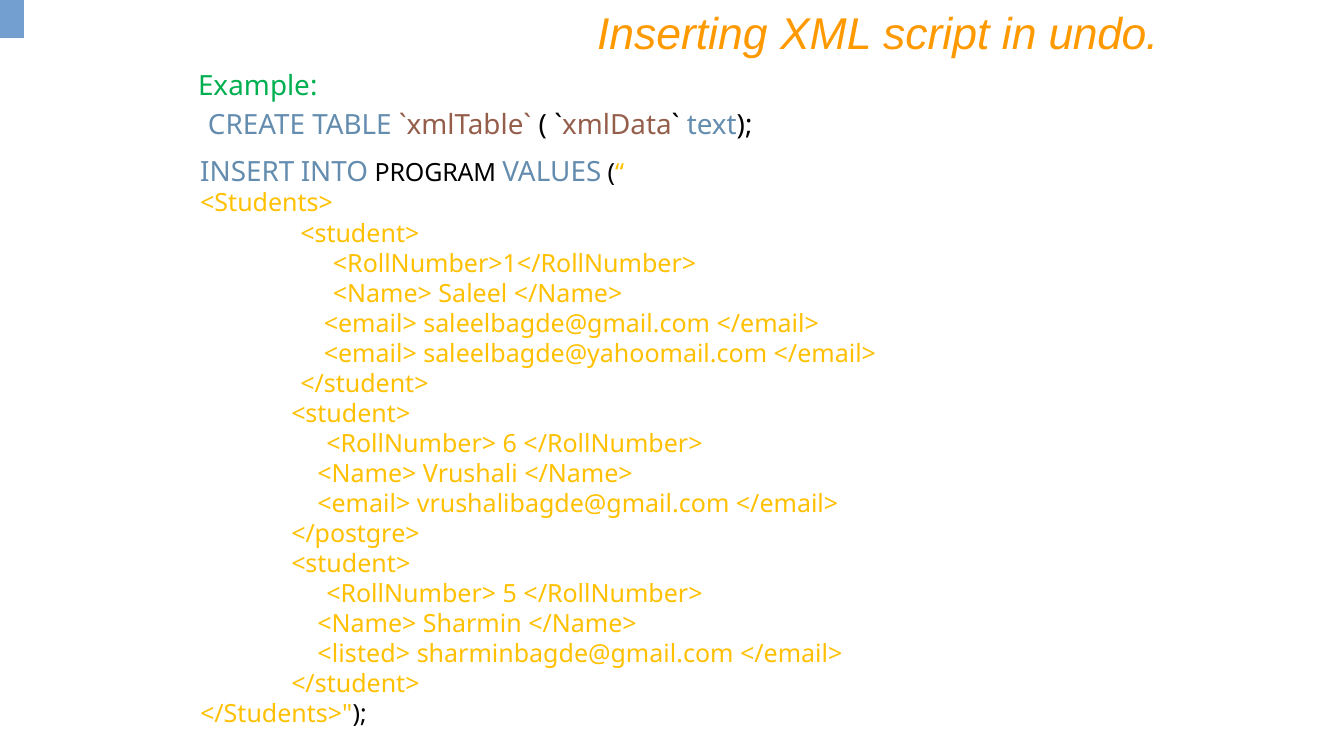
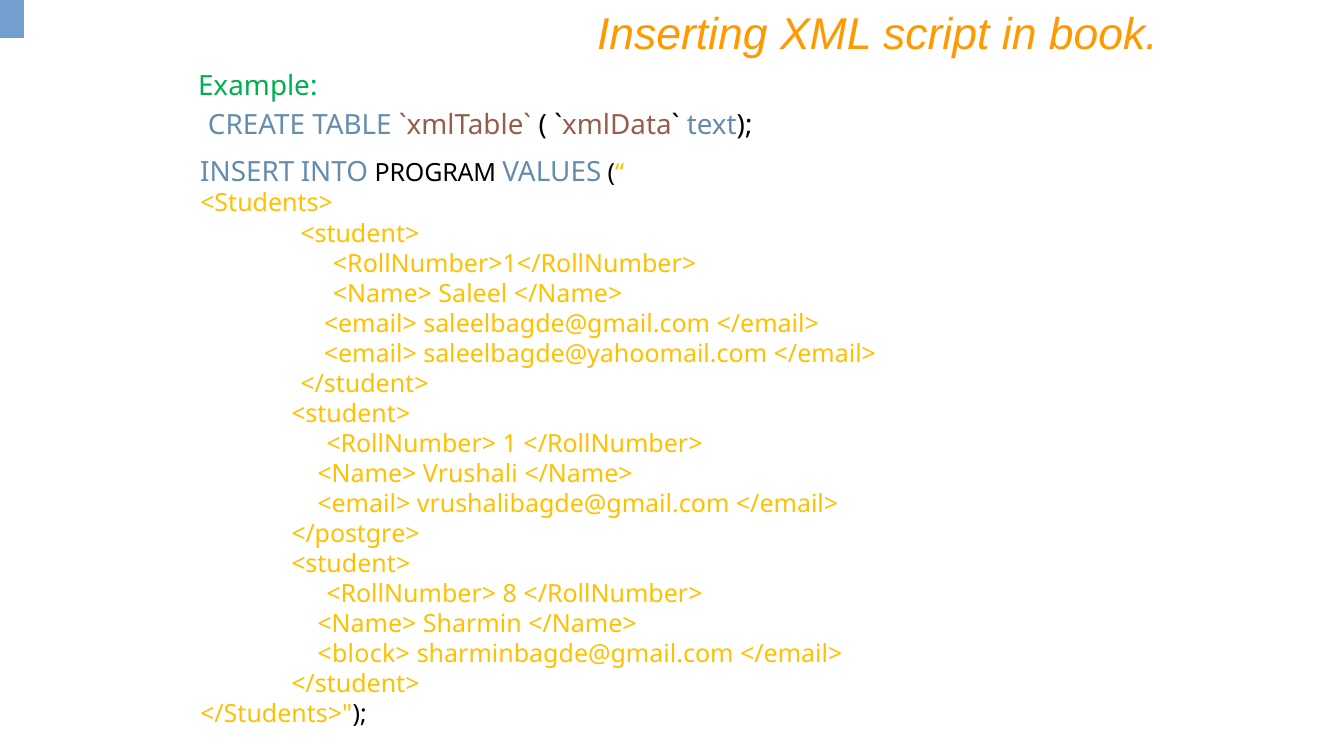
undo: undo -> book
6: 6 -> 1
5: 5 -> 8
<listed>: <listed> -> <block>
